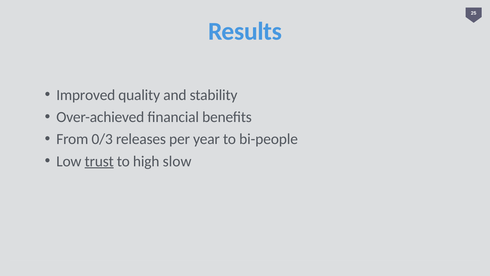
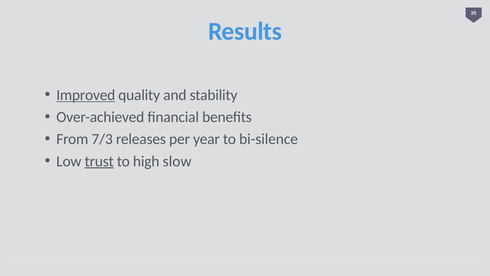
Improved underline: none -> present
0/3: 0/3 -> 7/3
bi-people: bi-people -> bi-silence
